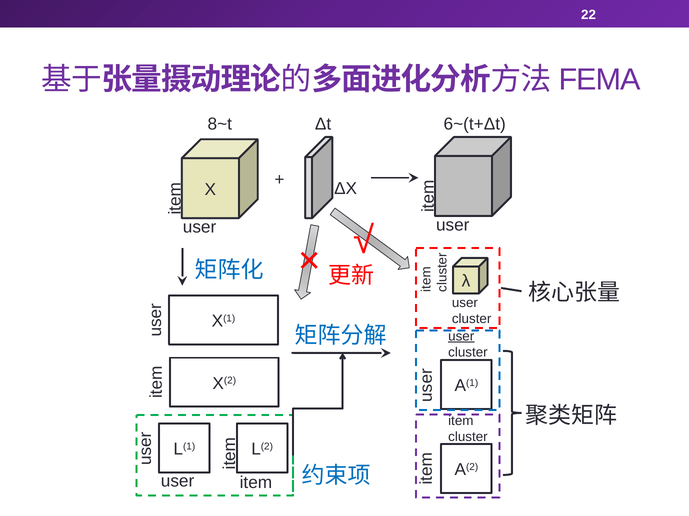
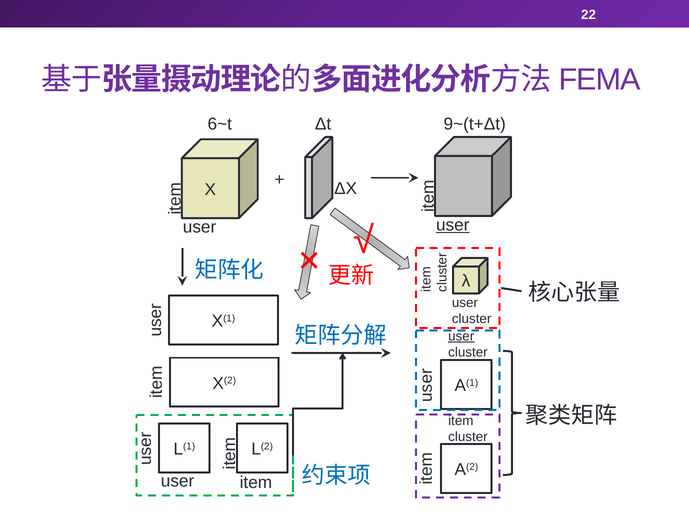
8~t: 8~t -> 6~t
6~(t+Δt: 6~(t+Δt -> 9~(t+Δt
user at (453, 225) underline: none -> present
